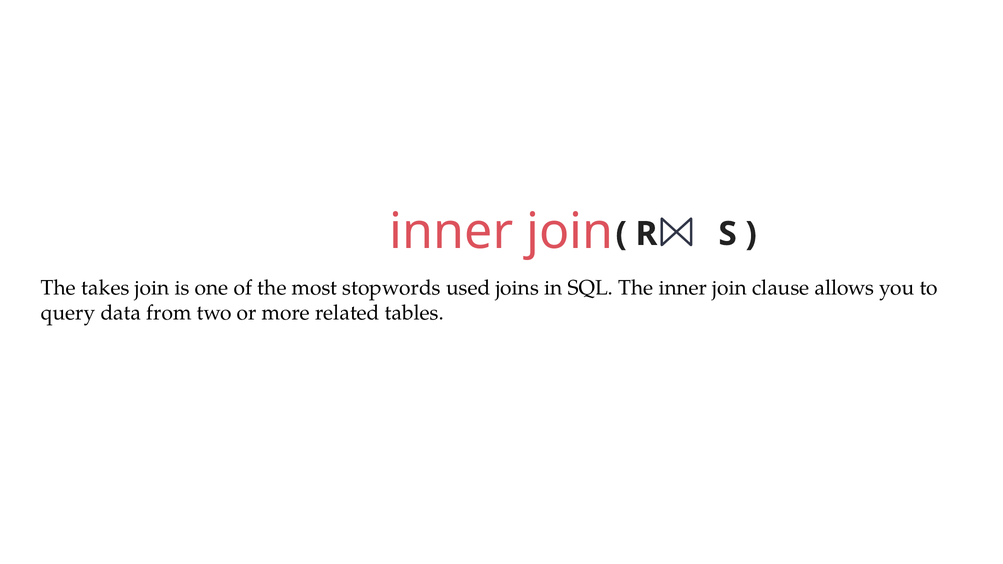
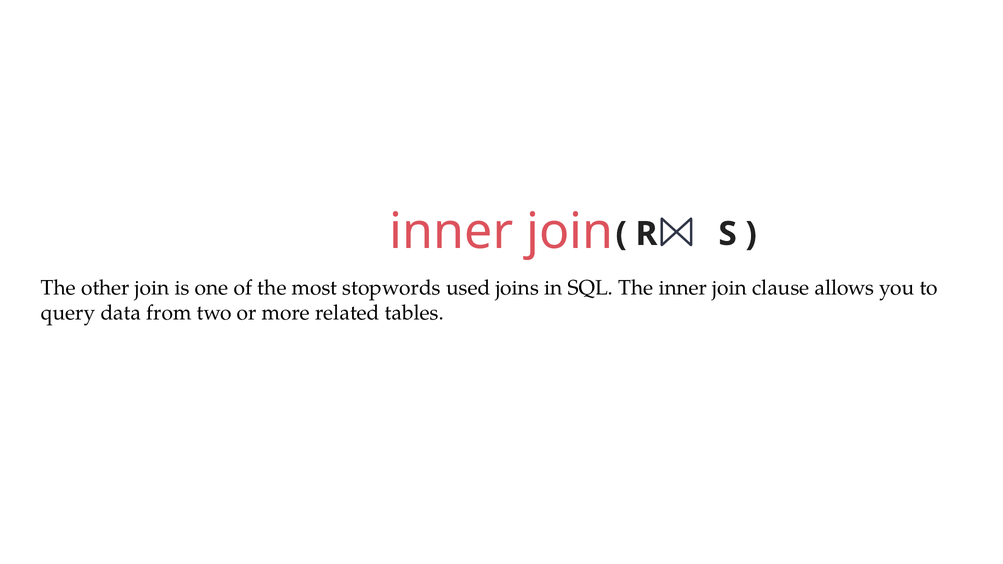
takes: takes -> other
